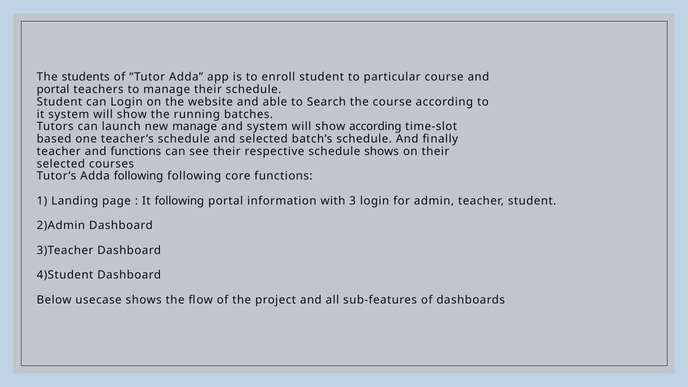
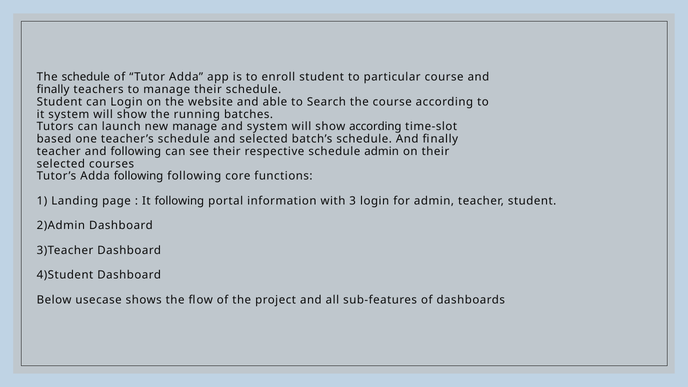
The students: students -> schedule
portal at (53, 90): portal -> finally
and functions: functions -> following
schedule shows: shows -> admin
